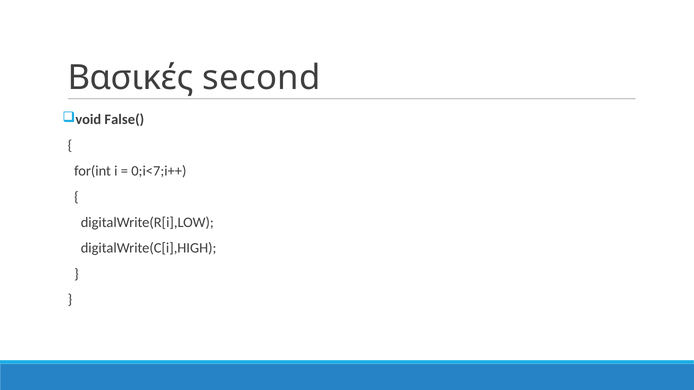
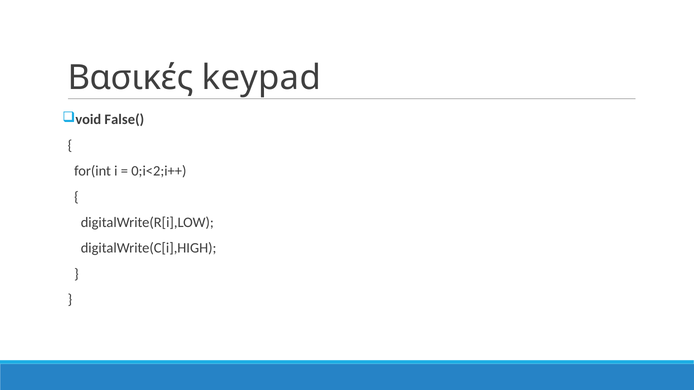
second: second -> keypad
0;i<7;i++: 0;i<7;i++ -> 0;i<2;i++
